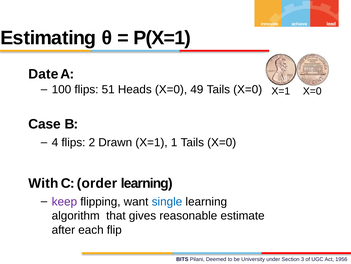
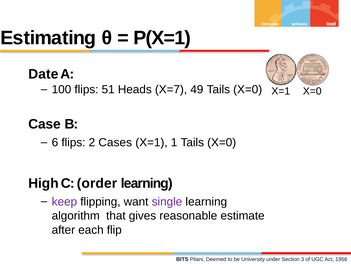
Heads X=0: X=0 -> X=7
4: 4 -> 6
Drawn: Drawn -> Cases
With: With -> High
single colour: blue -> purple
